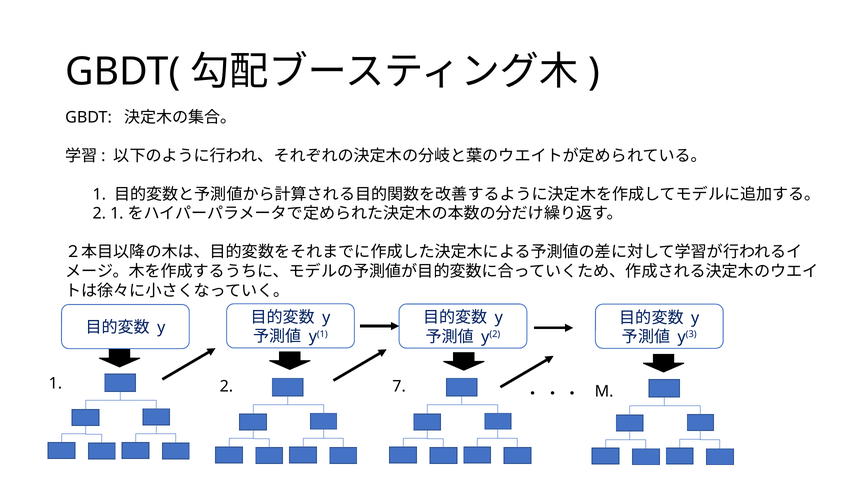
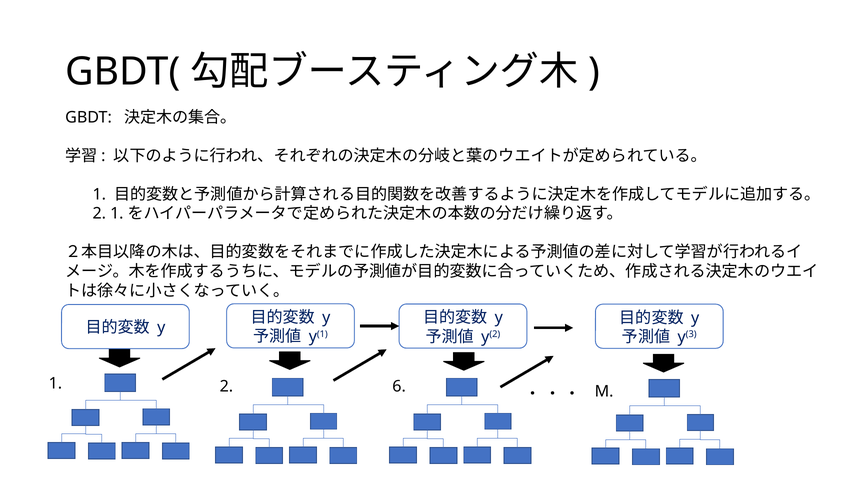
7: 7 -> 6
